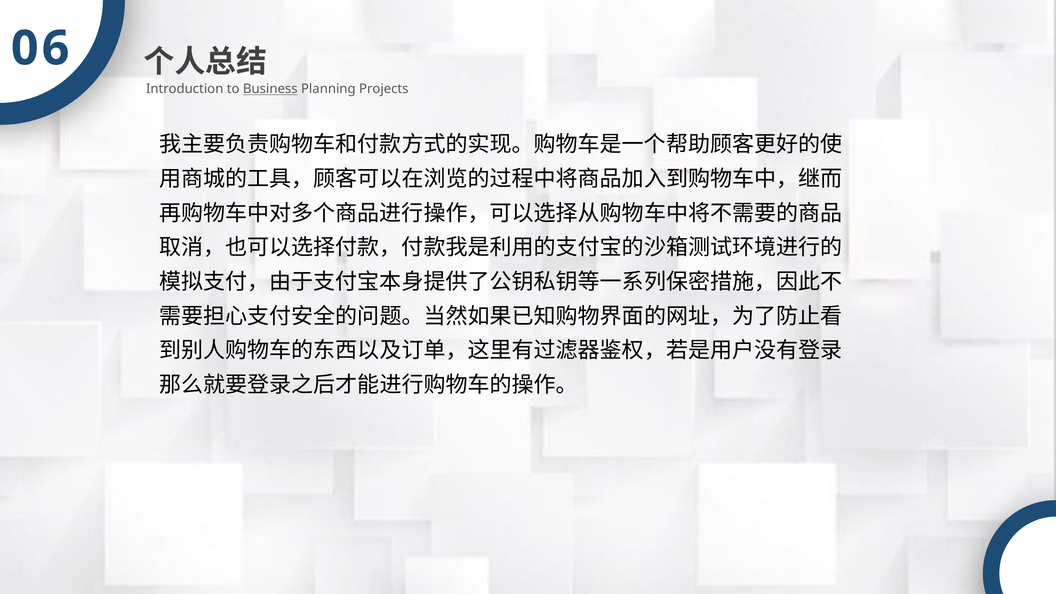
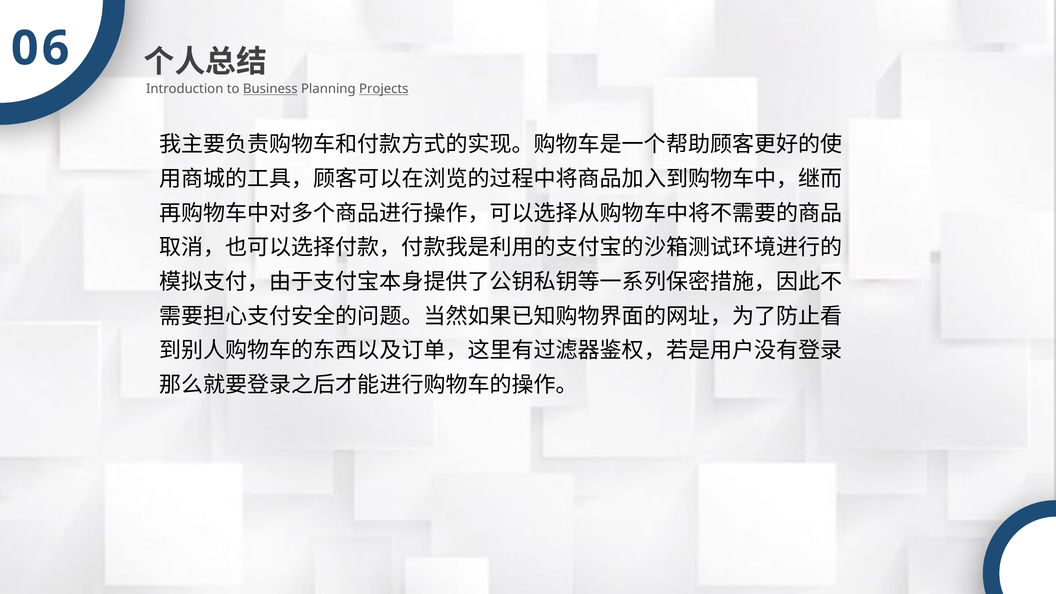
Projects underline: none -> present
